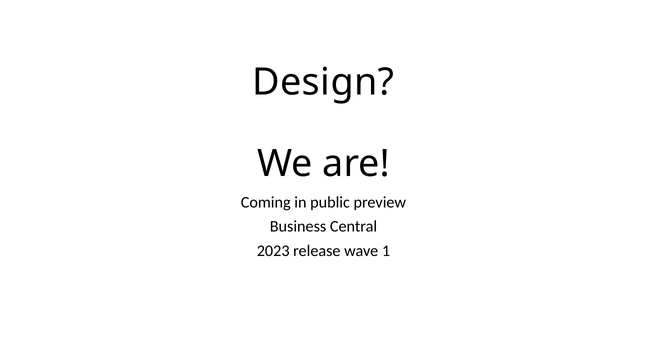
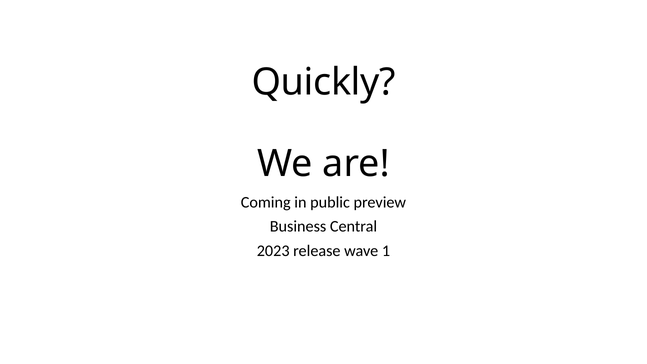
Design: Design -> Quickly
